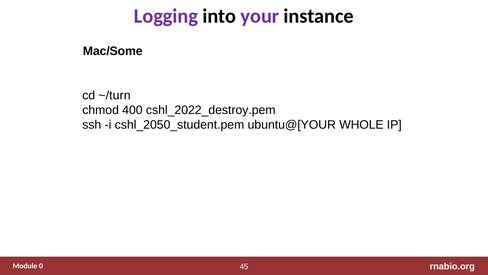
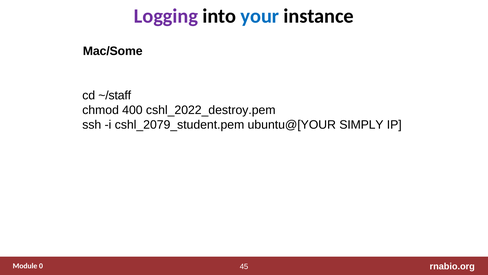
your colour: purple -> blue
~/turn: ~/turn -> ~/staff
cshl_2050_student.pem: cshl_2050_student.pem -> cshl_2079_student.pem
WHOLE: WHOLE -> SIMPLY
